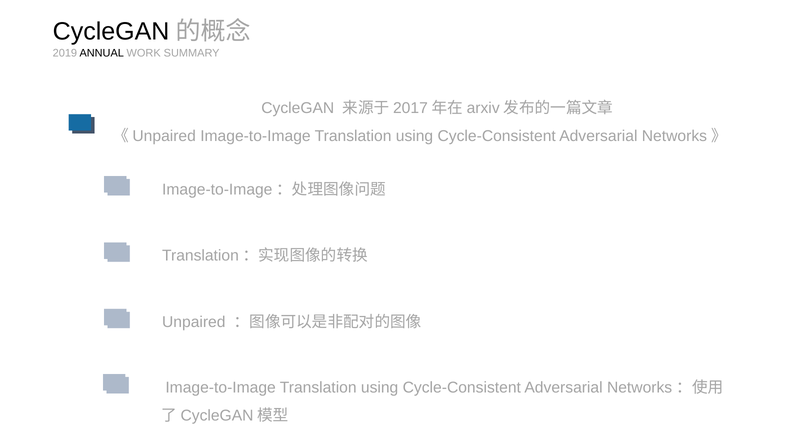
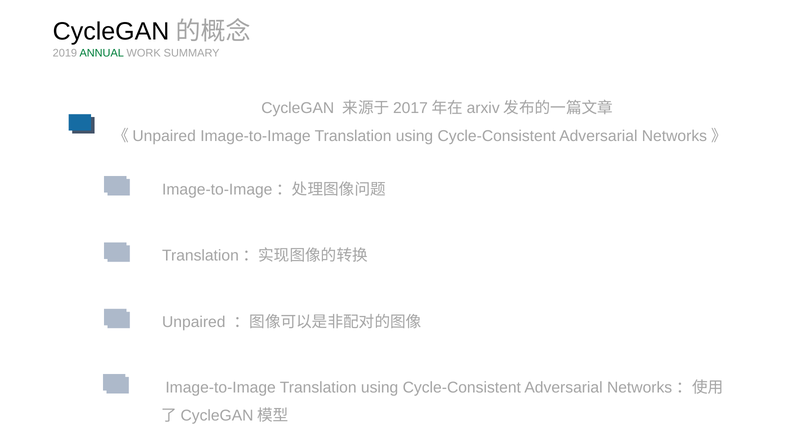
ANNUAL colour: black -> green
